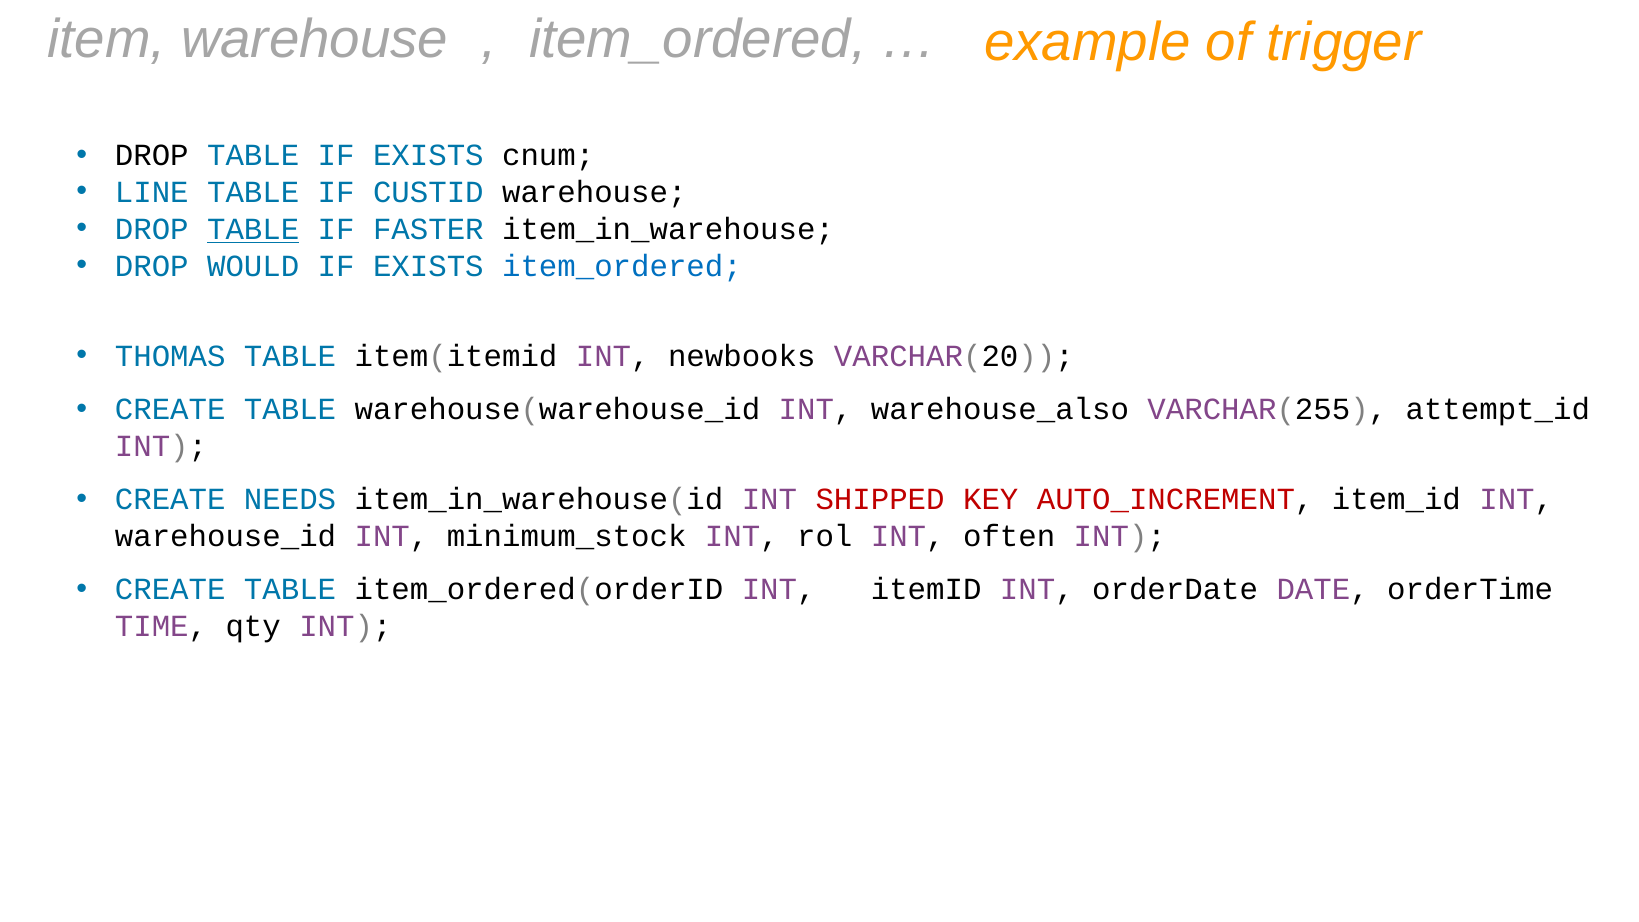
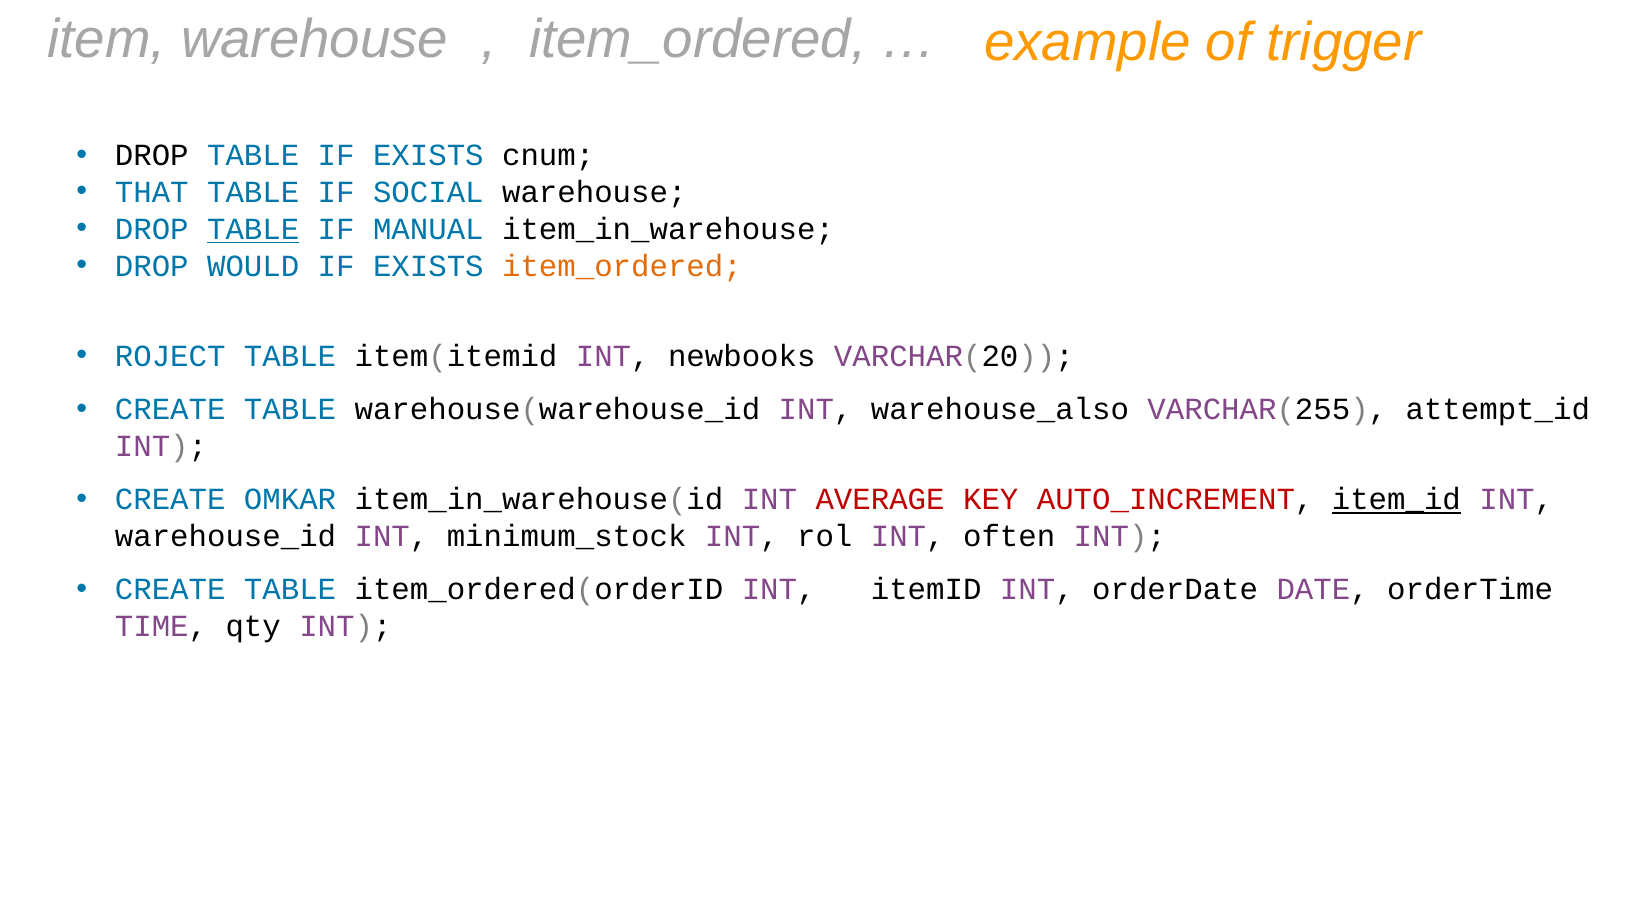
LINE: LINE -> THAT
CUSTID: CUSTID -> SOCIAL
FASTER: FASTER -> MANUAL
item_ordered at (622, 266) colour: blue -> orange
THOMAS: THOMAS -> ROJECT
NEEDS: NEEDS -> OMKAR
SHIPPED: SHIPPED -> AVERAGE
item_id underline: none -> present
